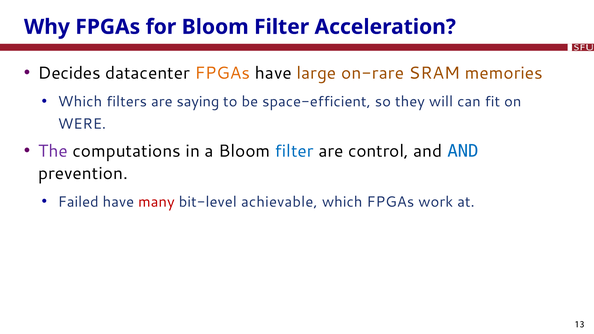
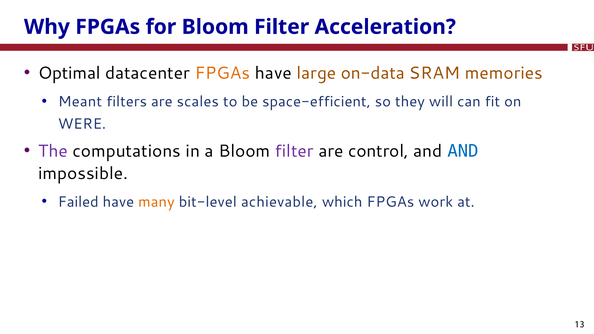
Decides: Decides -> Optimal
on-rare: on-rare -> on-data
Which at (80, 102): Which -> Meant
saying: saying -> scales
filter at (294, 151) colour: blue -> purple
prevention: prevention -> impossible
many colour: red -> orange
